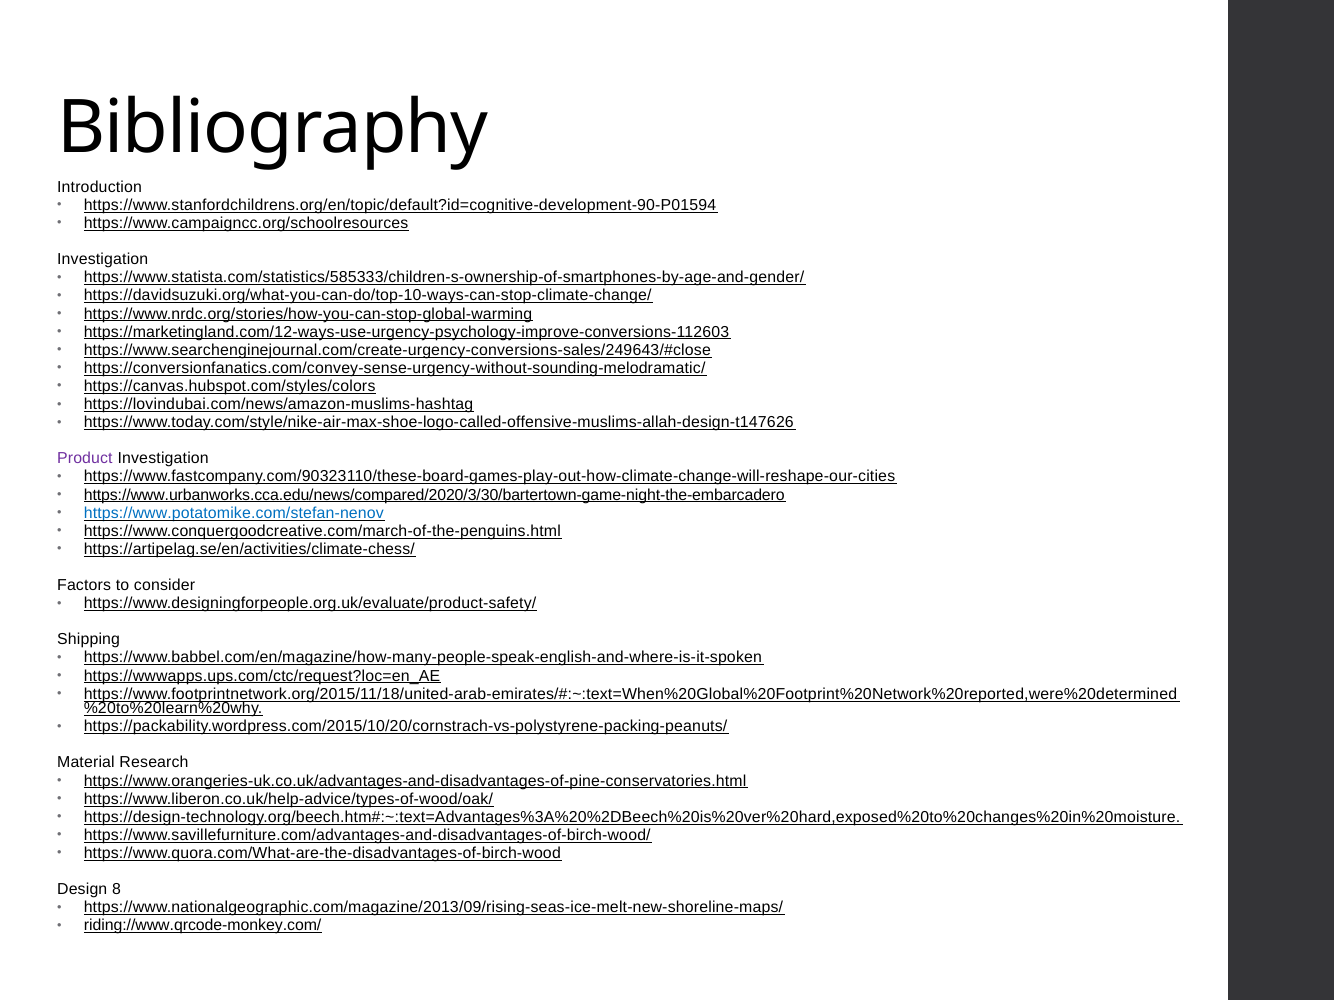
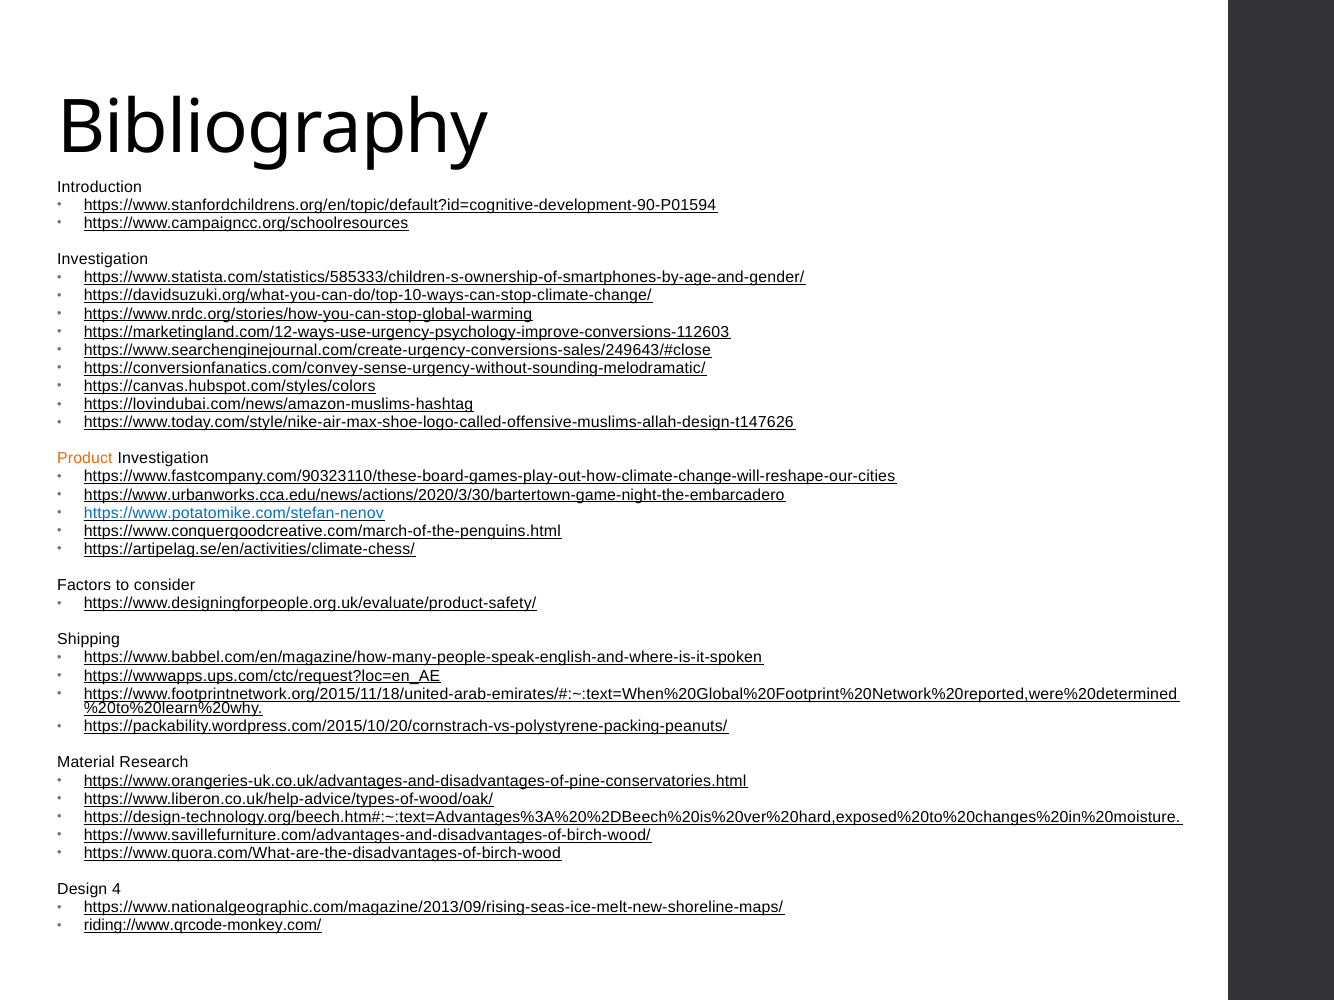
Product colour: purple -> orange
https://www.urbanworks.cca.edu/news/compared/2020/3/30/bartertown-game-night-the-embarcadero: https://www.urbanworks.cca.edu/news/compared/2020/3/30/bartertown-game-night-the-embarcadero -> https://www.urbanworks.cca.edu/news/actions/2020/3/30/bartertown-game-night-the-embarcadero
8: 8 -> 4
